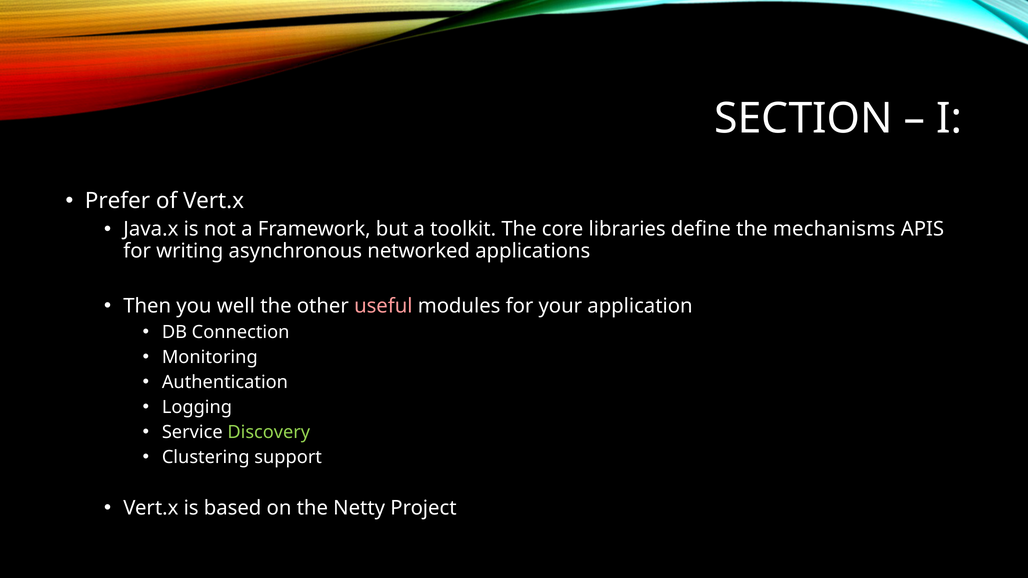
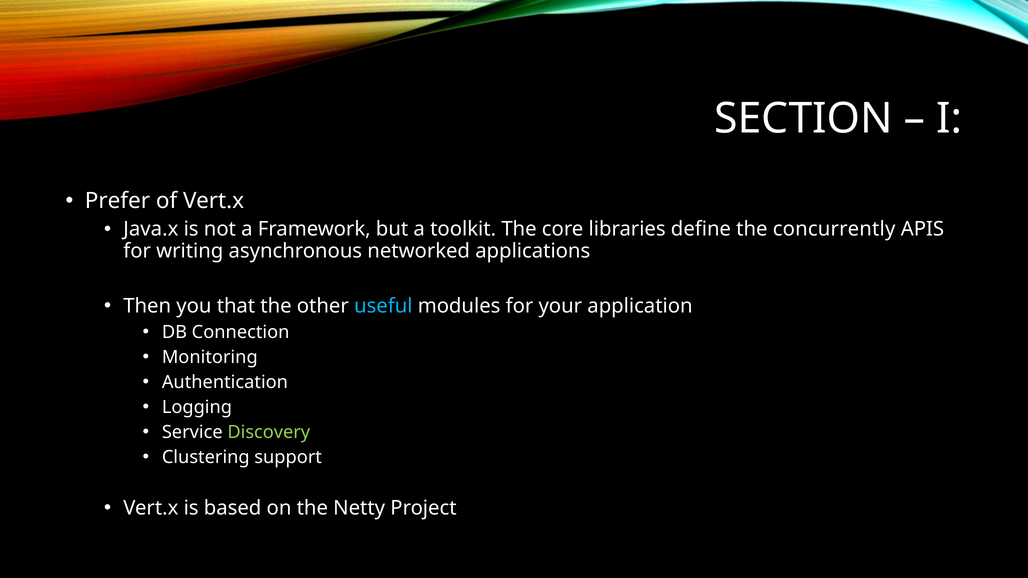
mechanisms: mechanisms -> concurrently
well: well -> that
useful colour: pink -> light blue
